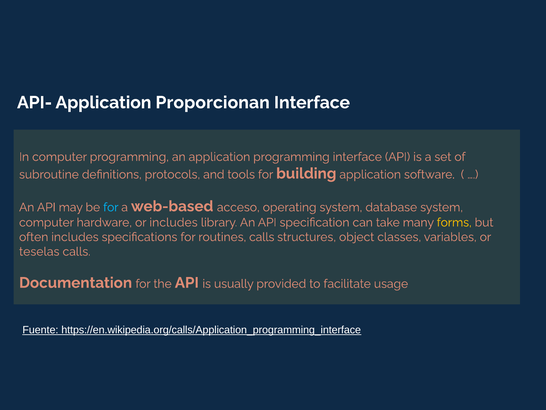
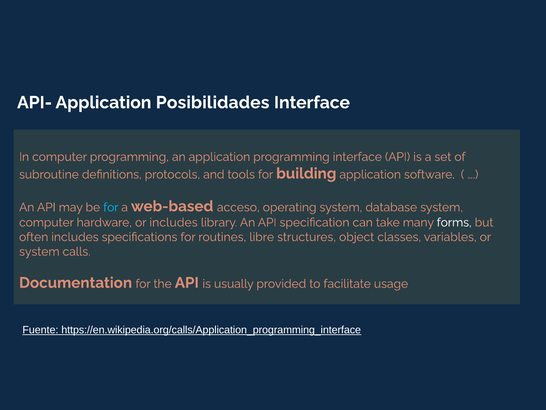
Proporcionan: Proporcionan -> Posibilidades
forms colour: yellow -> white
routines calls: calls -> libre
teselas at (39, 251): teselas -> system
